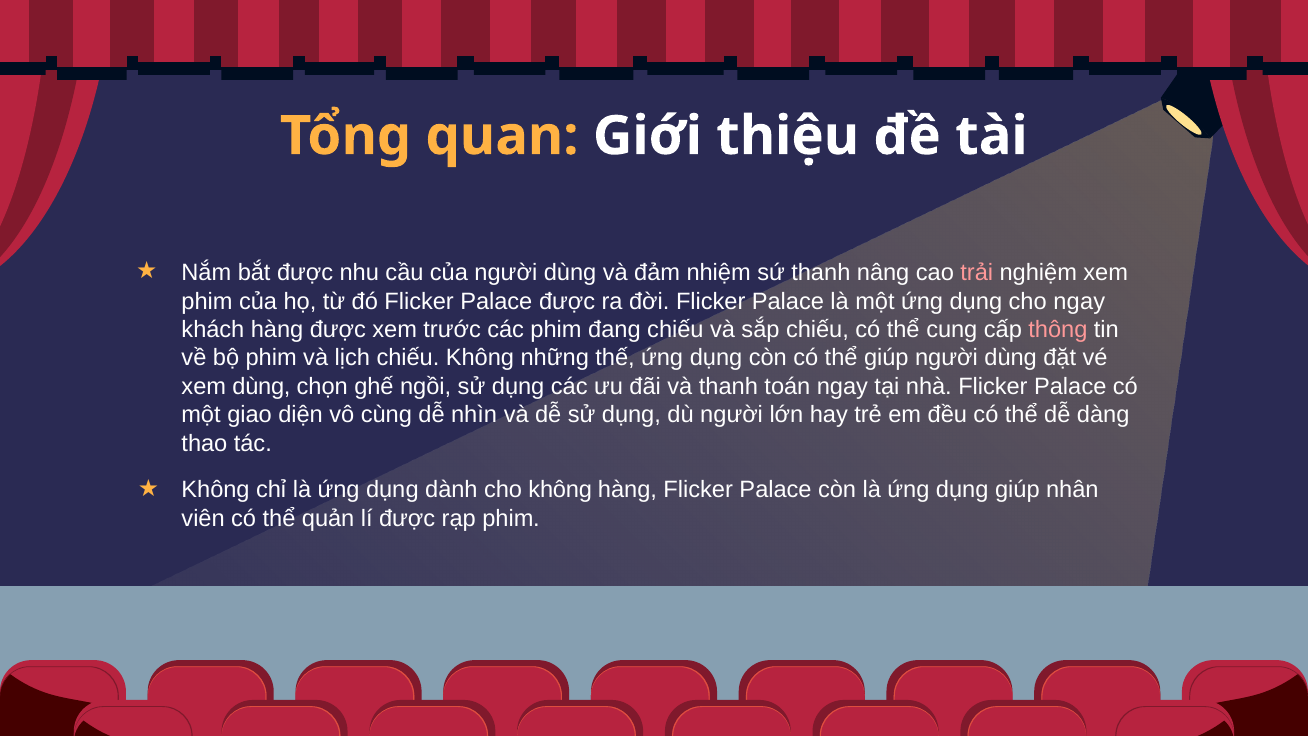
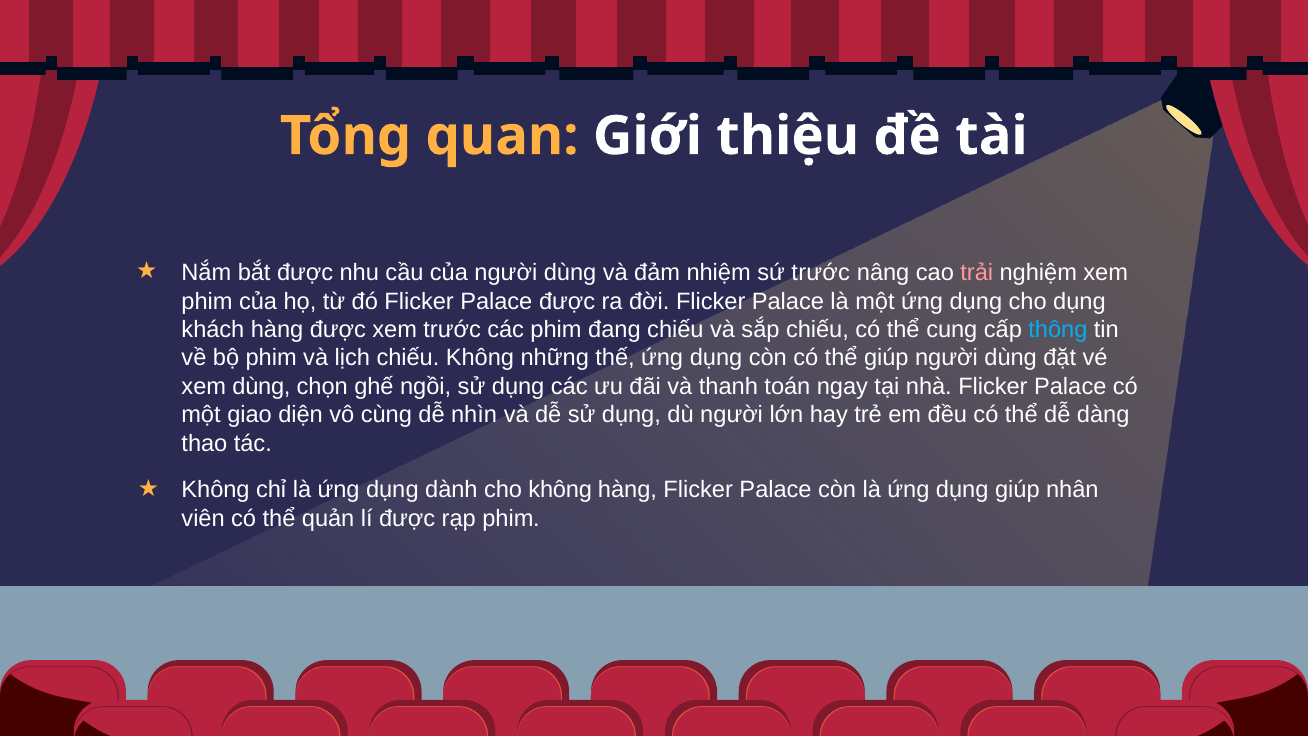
sứ thanh: thanh -> trước
cho ngay: ngay -> dụng
thông colour: pink -> light blue
